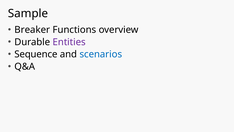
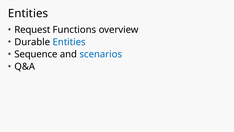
Sample at (28, 13): Sample -> Entities
Breaker: Breaker -> Request
Entities at (69, 42) colour: purple -> blue
